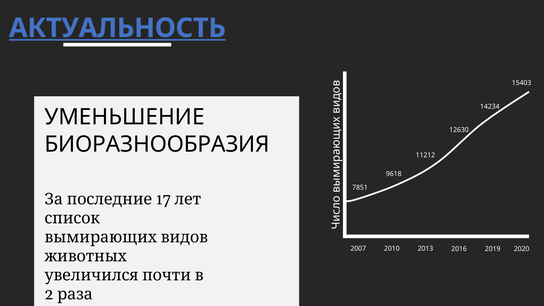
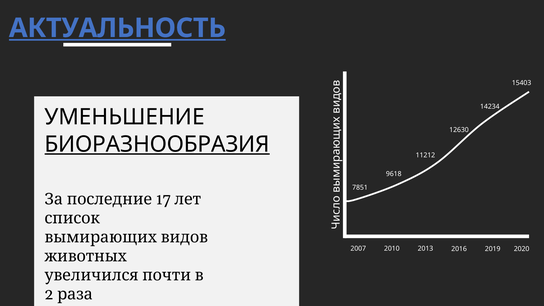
БИОРАЗНООБРАЗИЯ underline: none -> present
